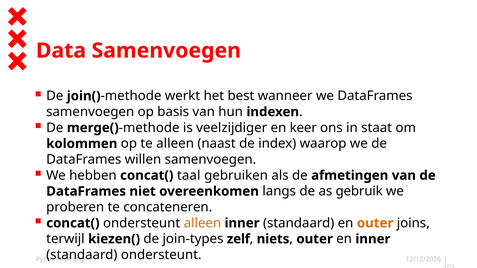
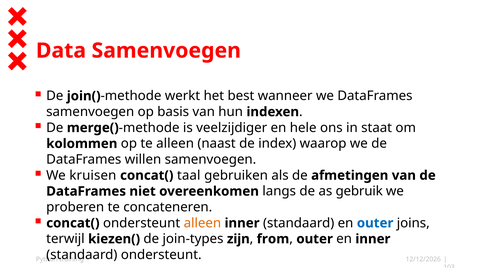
keer: keer -> hele
hebben: hebben -> kruisen
outer at (375, 223) colour: orange -> blue
zelf: zelf -> zijn
niets: niets -> from
